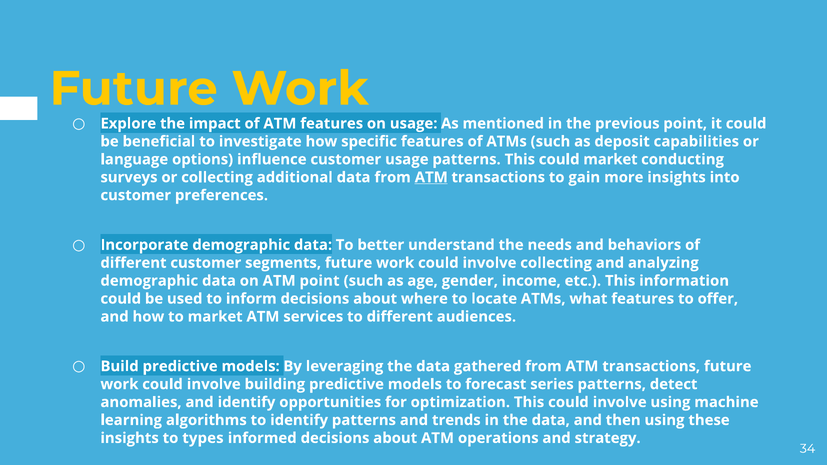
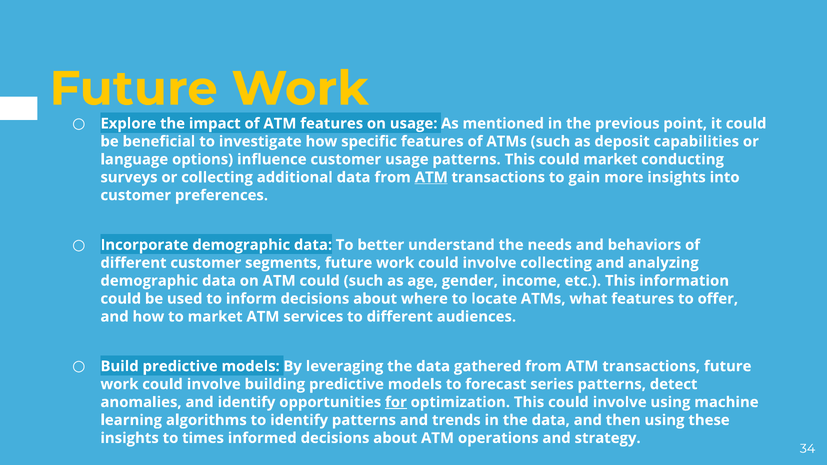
ATM point: point -> could
for underline: none -> present
types: types -> times
